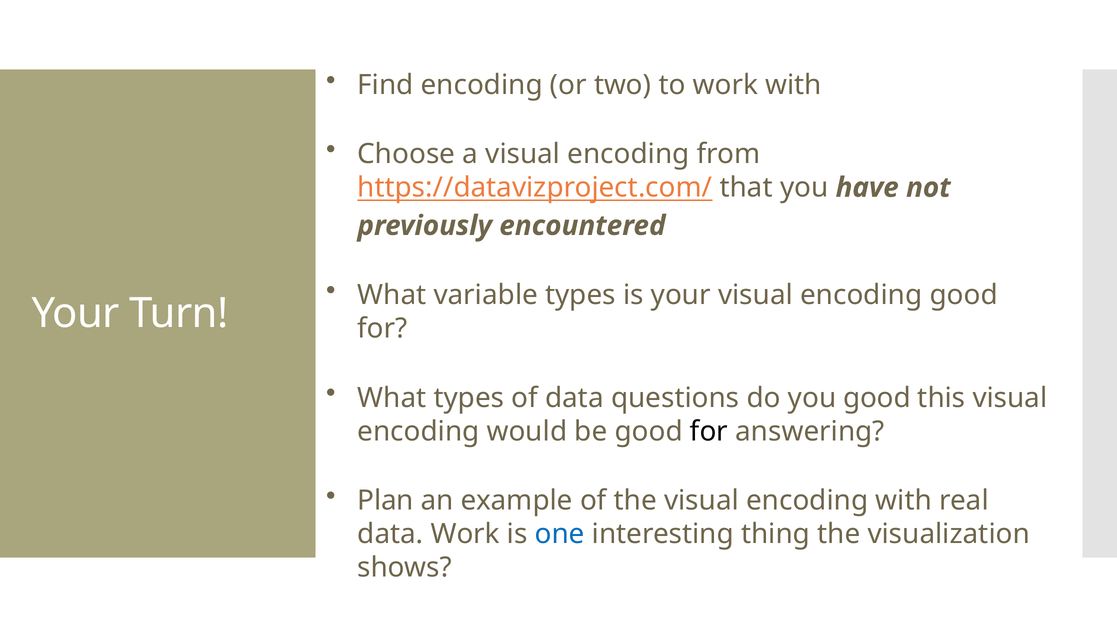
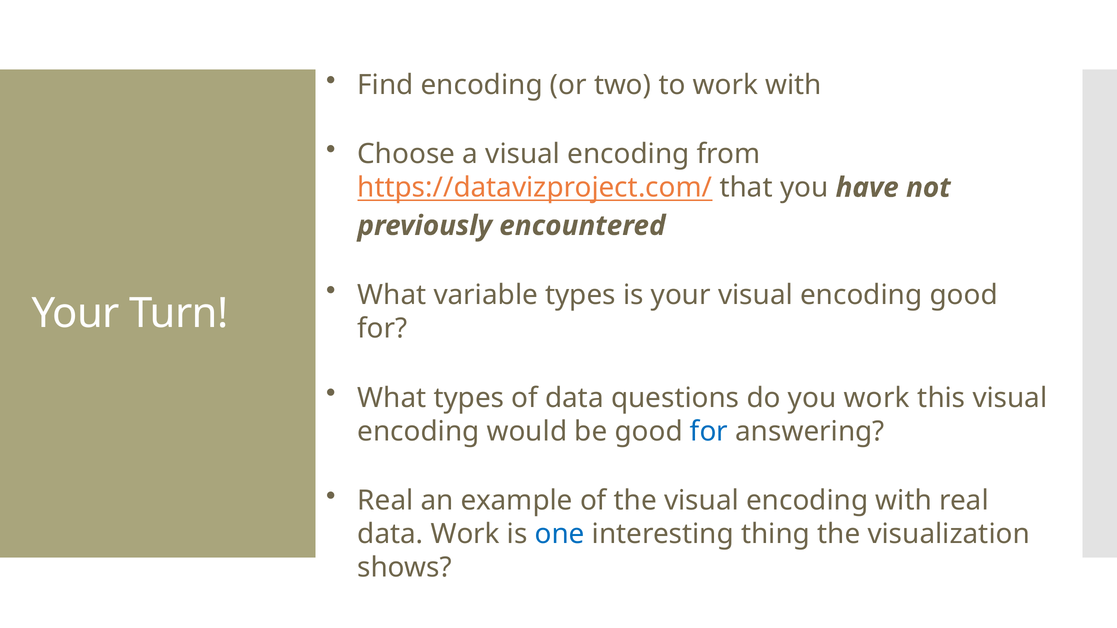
you good: good -> work
for at (709, 432) colour: black -> blue
Plan at (386, 501): Plan -> Real
